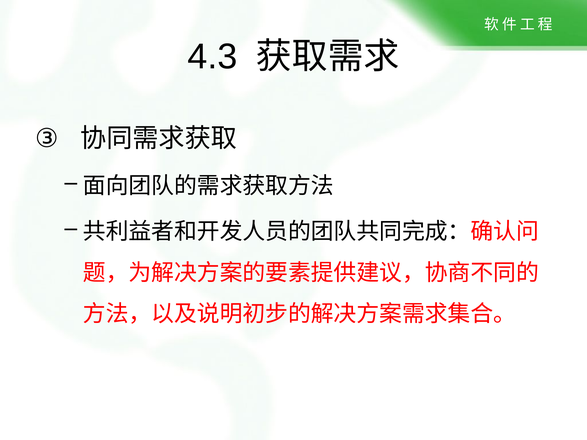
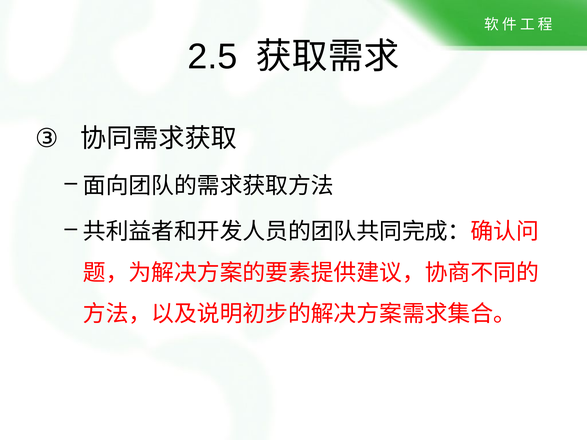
4.3: 4.3 -> 2.5
